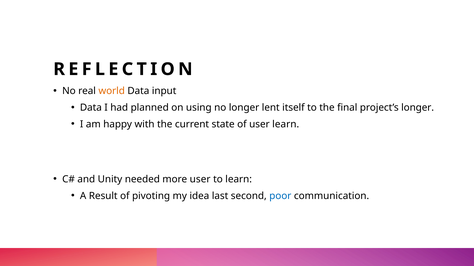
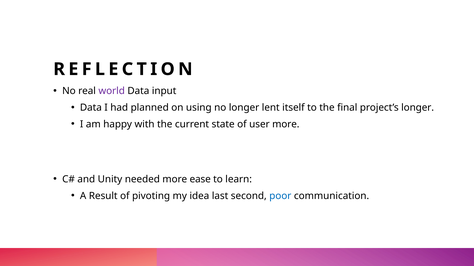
world colour: orange -> purple
user learn: learn -> more
more user: user -> ease
